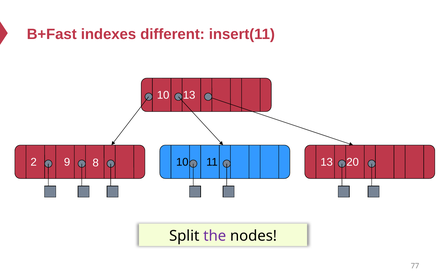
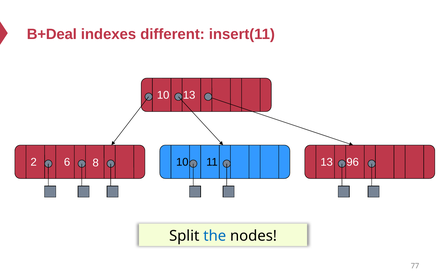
B+Fast: B+Fast -> B+Deal
9: 9 -> 6
20: 20 -> 96
the colour: purple -> blue
